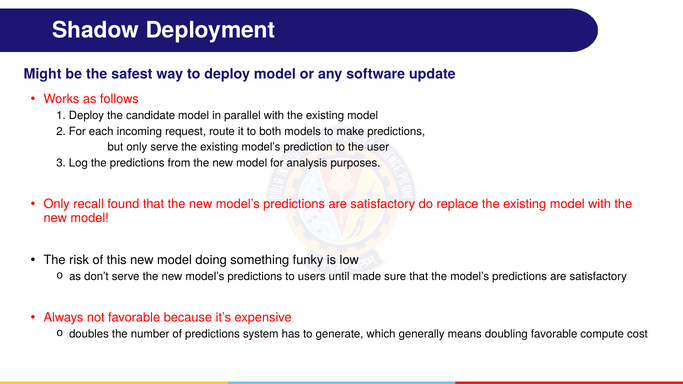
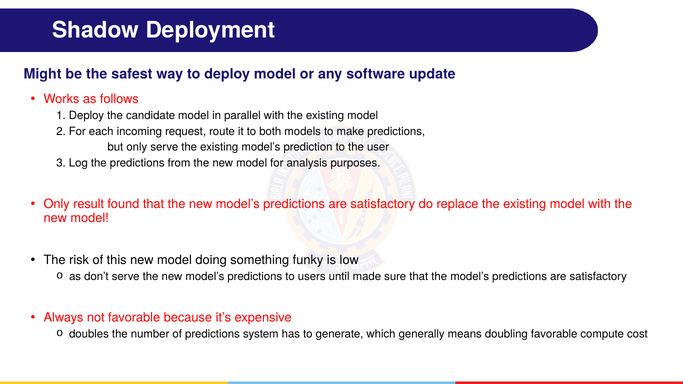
recall: recall -> result
